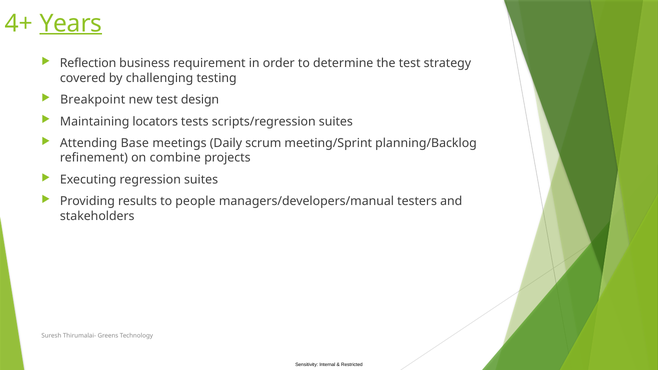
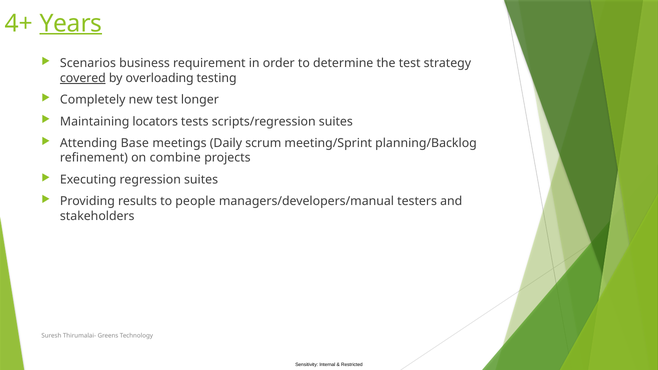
Reflection: Reflection -> Scenarios
covered underline: none -> present
challenging: challenging -> overloading
Breakpoint: Breakpoint -> Completely
design: design -> longer
